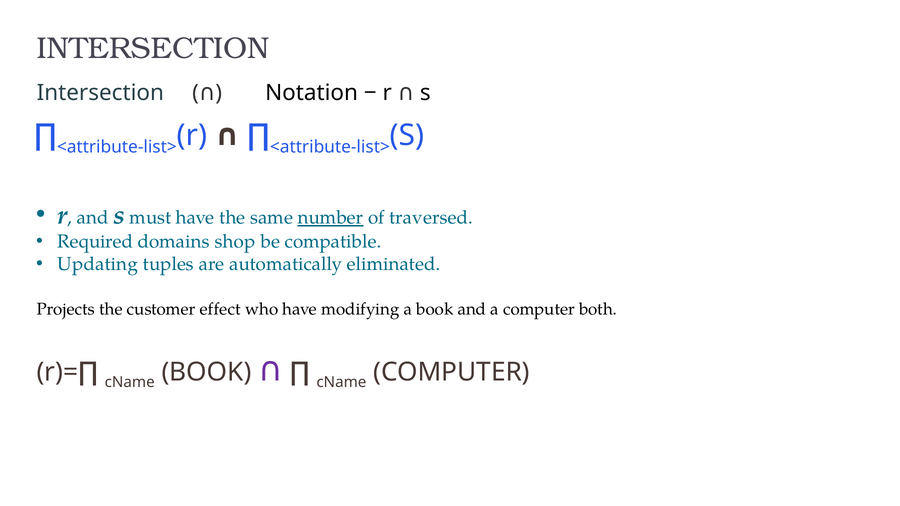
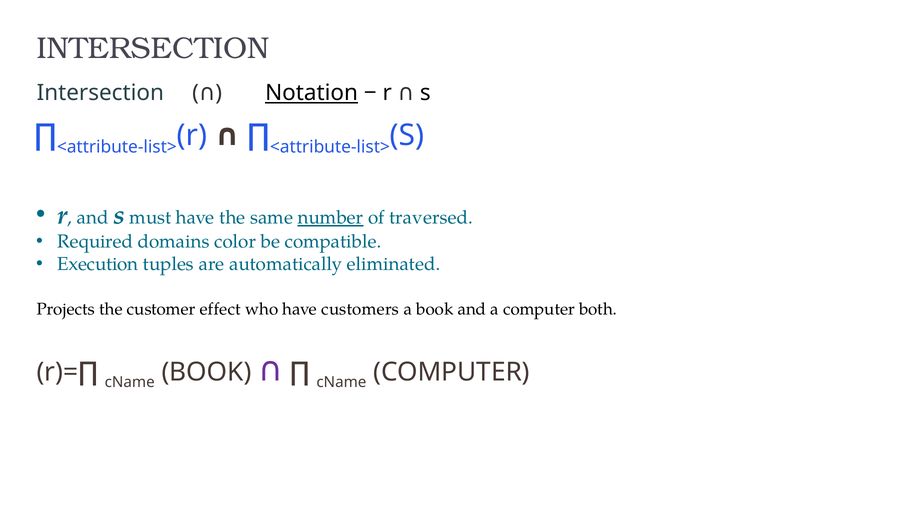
Notation underline: none -> present
shop: shop -> color
Updating: Updating -> Execution
modifying: modifying -> customers
